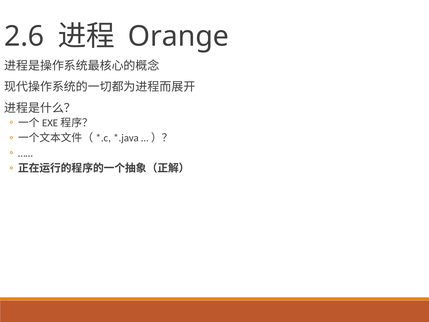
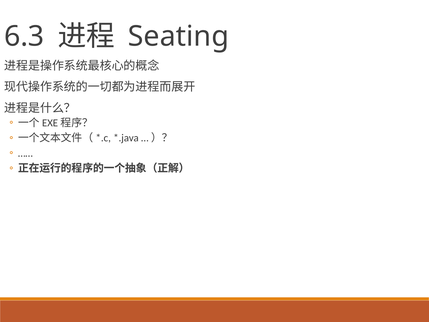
2.6: 2.6 -> 6.3
Orange: Orange -> Seating
